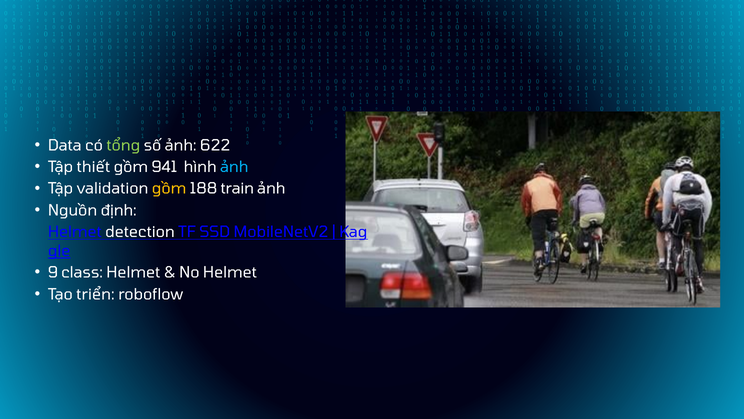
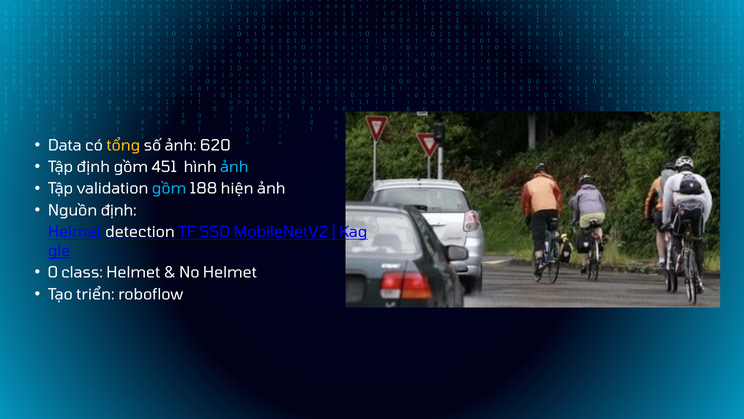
tổng colour: light green -> yellow
622: 622 -> 620
Tập thiết: thiết -> định
941: 941 -> 451
gồm at (169, 189) colour: yellow -> light blue
train: train -> hiện
9: 9 -> 0
